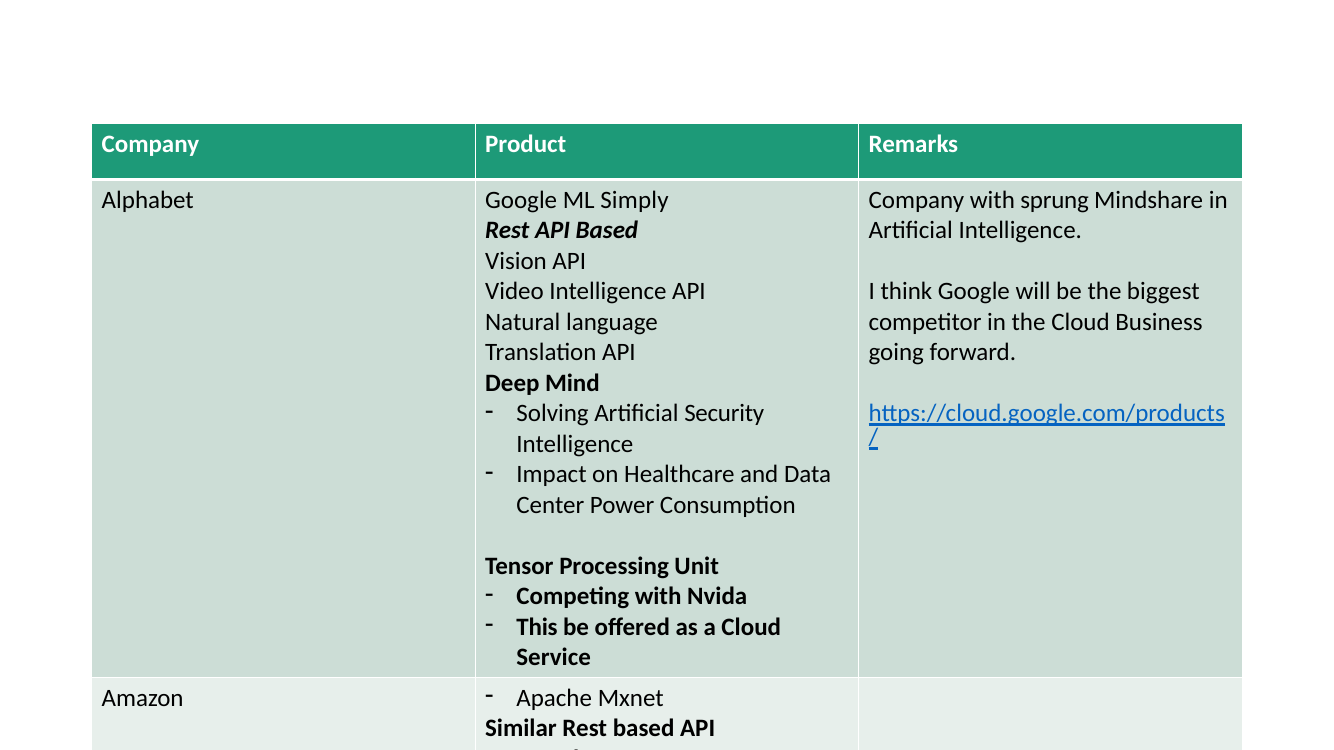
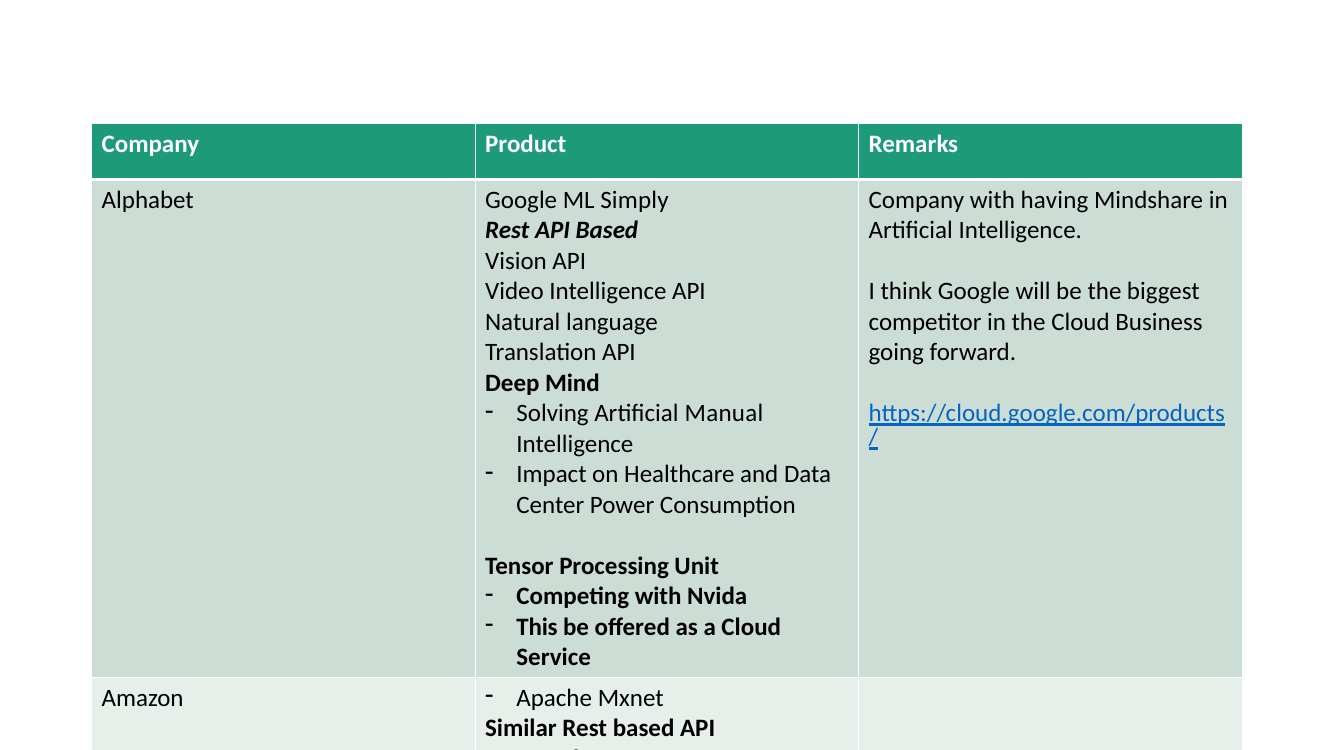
sprung: sprung -> having
Security: Security -> Manual
